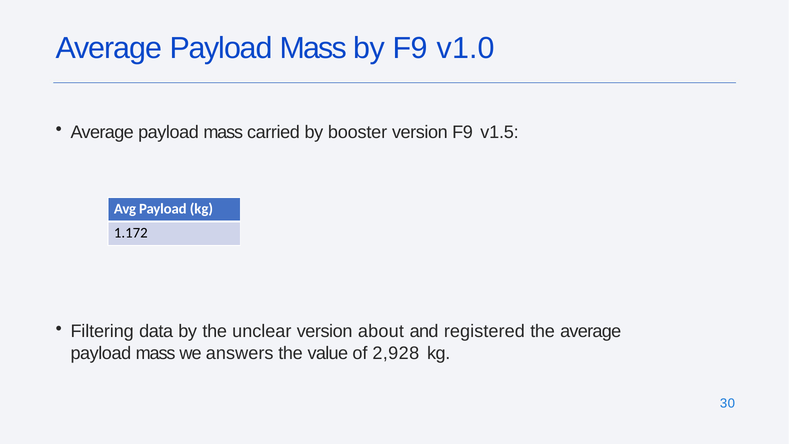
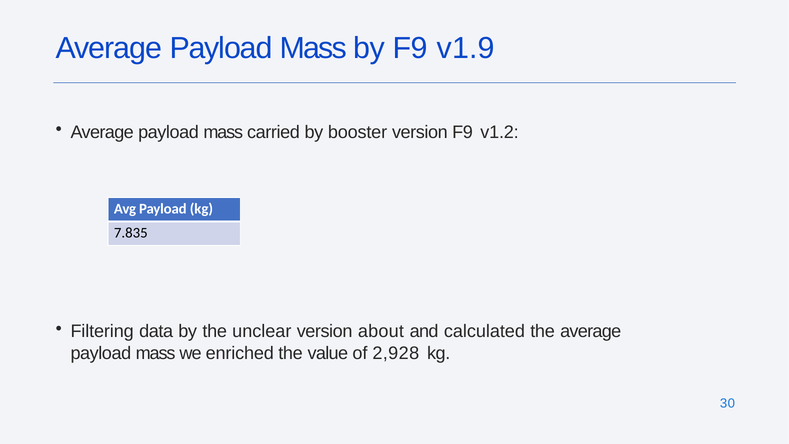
v1.0: v1.0 -> v1.9
v1.5: v1.5 -> v1.2
1.172: 1.172 -> 7.835
registered: registered -> calculated
answers: answers -> enriched
